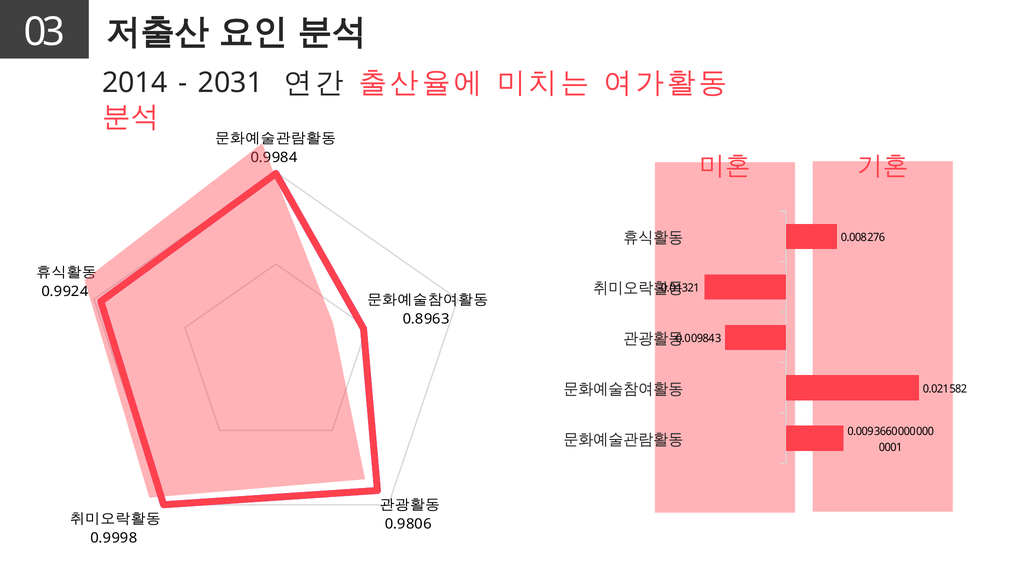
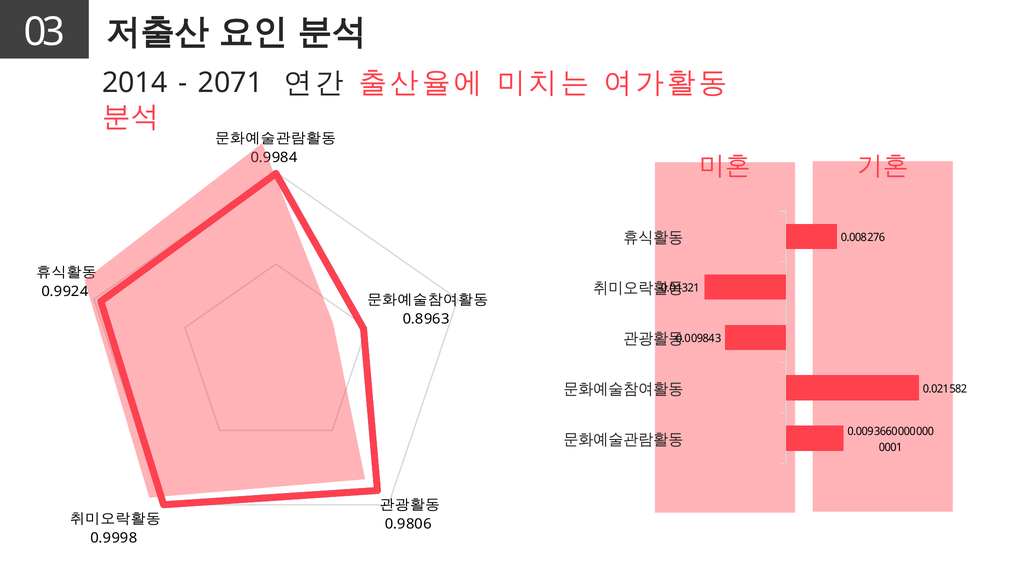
2031: 2031 -> 2071
